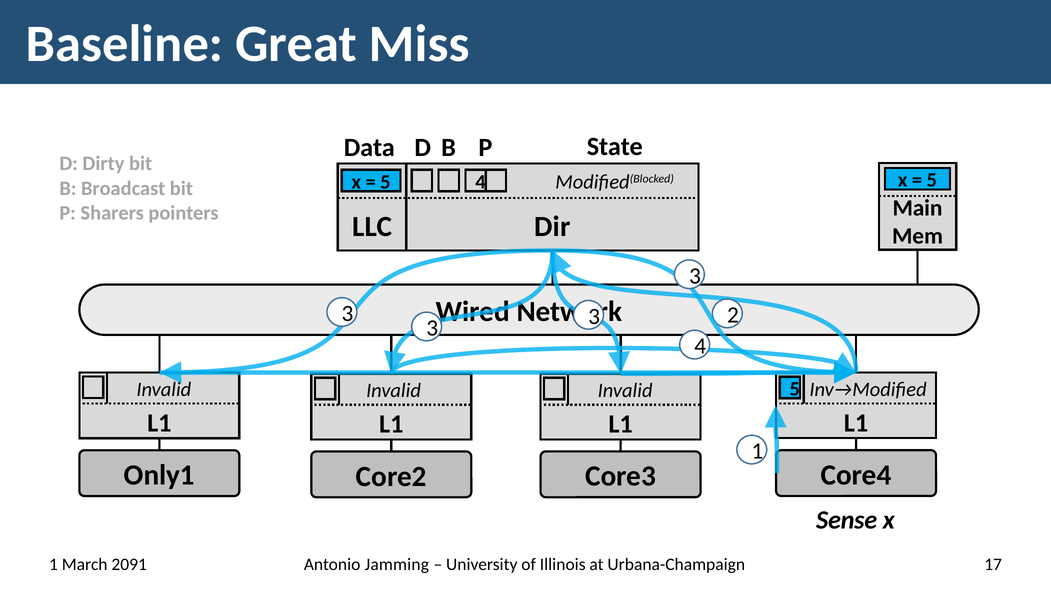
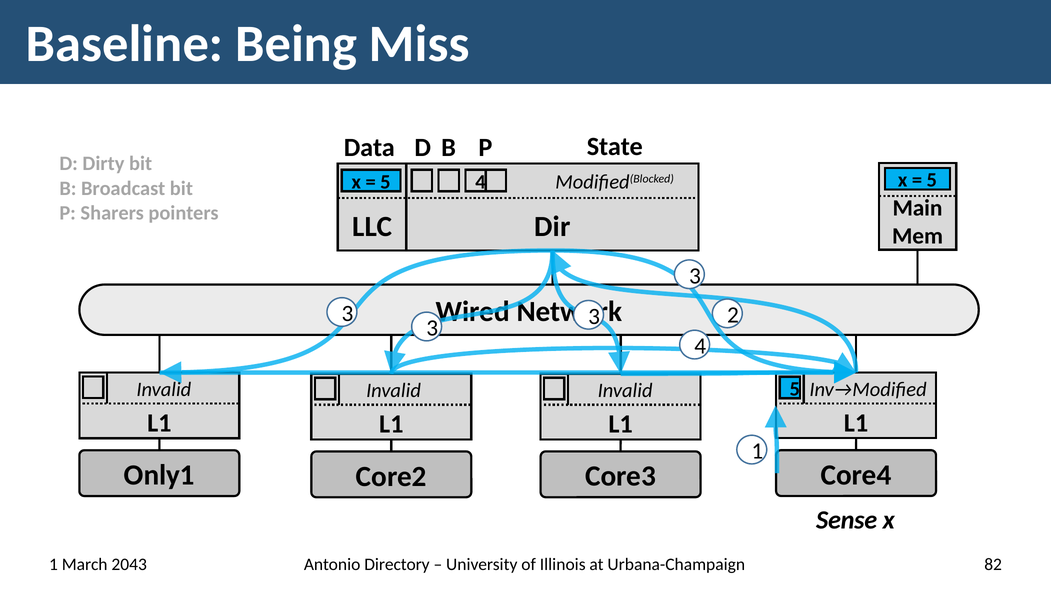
Great: Great -> Being
2091: 2091 -> 2043
Jamming: Jamming -> Directory
17: 17 -> 82
